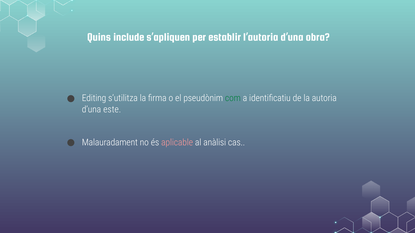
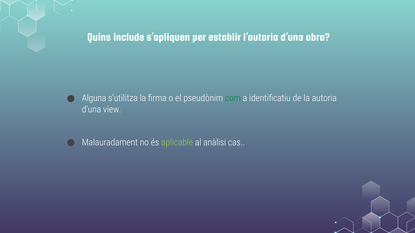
Editing: Editing -> Alguna
este: este -> view
aplicable colour: pink -> light green
